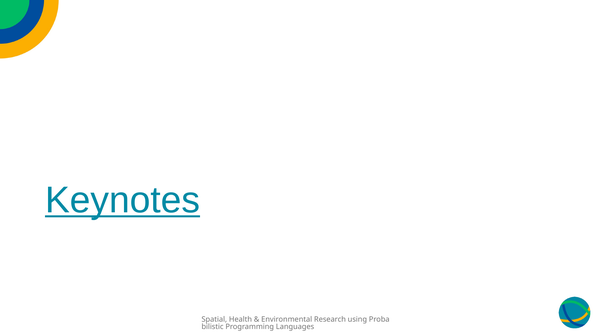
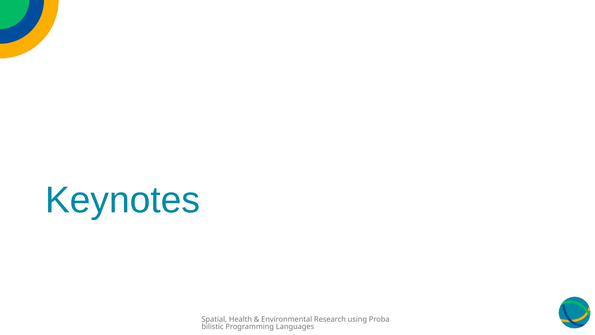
Keynotes underline: present -> none
